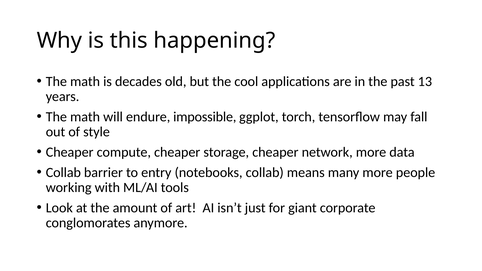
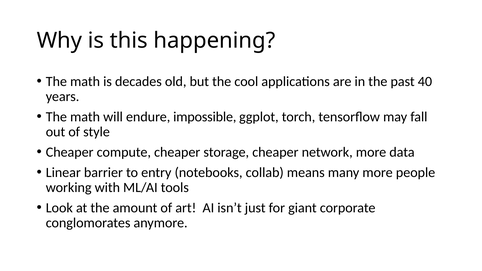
13: 13 -> 40
Collab at (63, 172): Collab -> Linear
